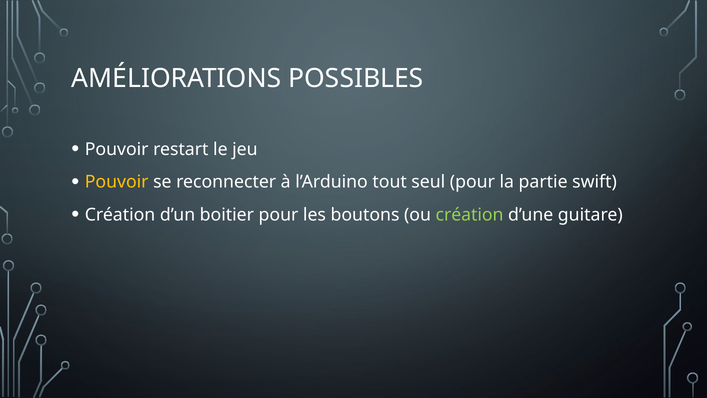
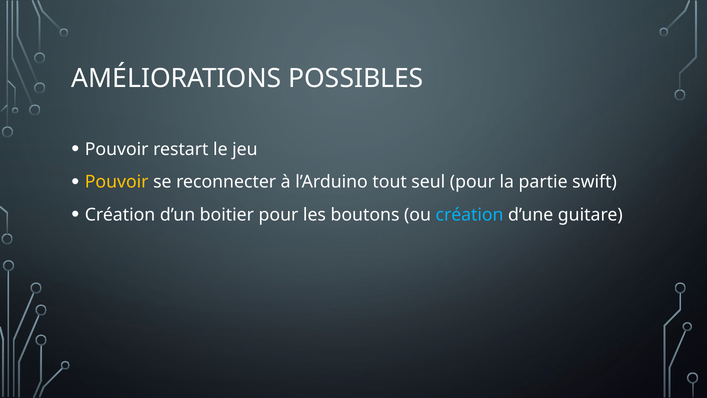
création at (470, 215) colour: light green -> light blue
